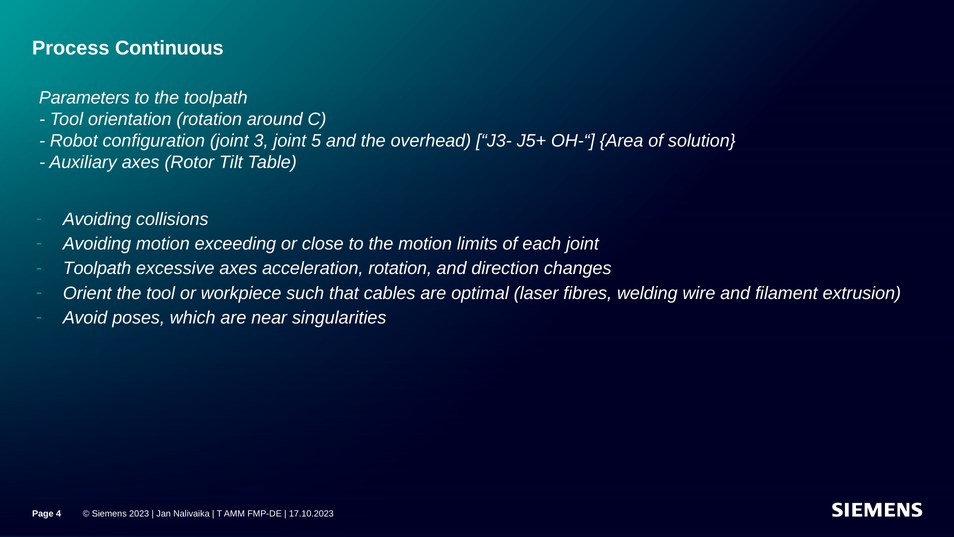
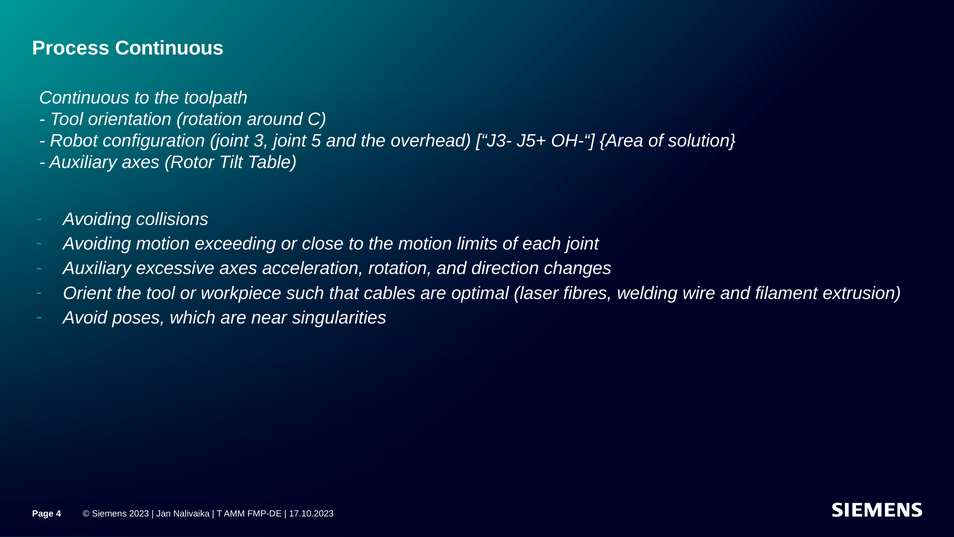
Parameters at (84, 98): Parameters -> Continuous
Toolpath at (97, 268): Toolpath -> Auxiliary
